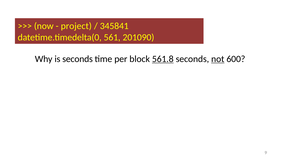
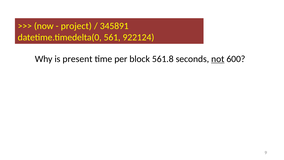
345841: 345841 -> 345891
201090: 201090 -> 922124
is seconds: seconds -> present
561.8 underline: present -> none
